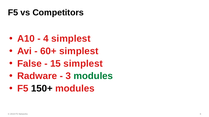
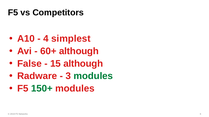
60+ simplest: simplest -> although
15 simplest: simplest -> although
150+ colour: black -> green
